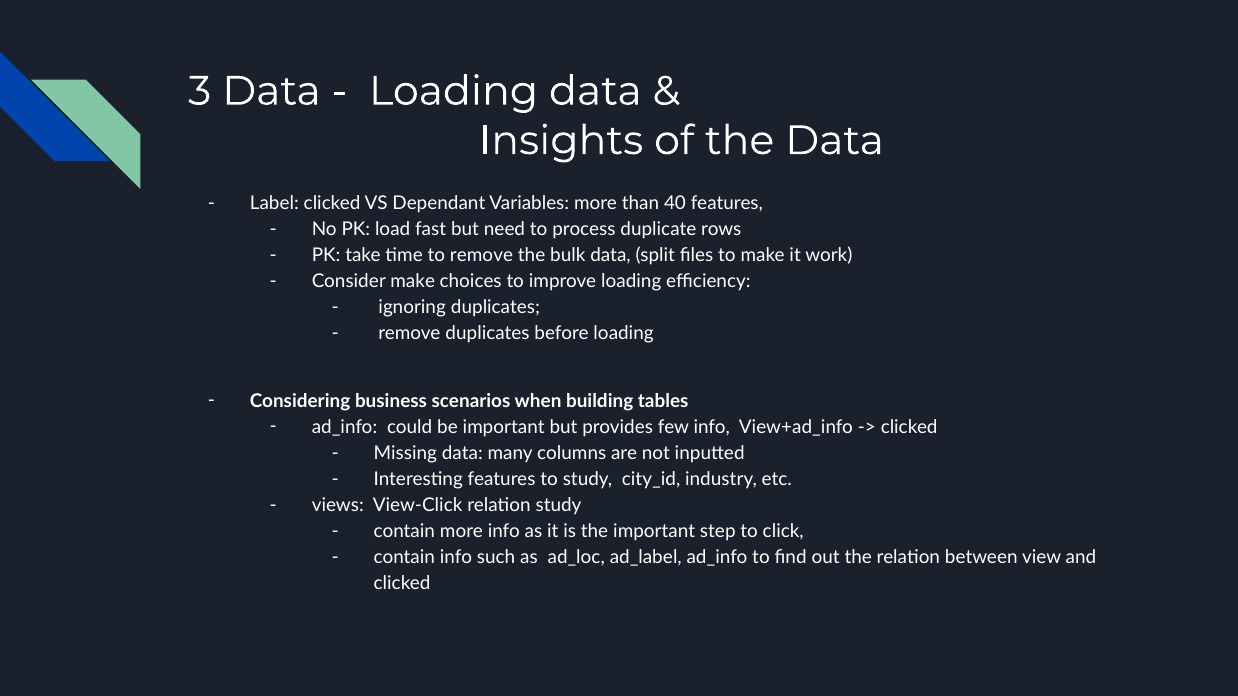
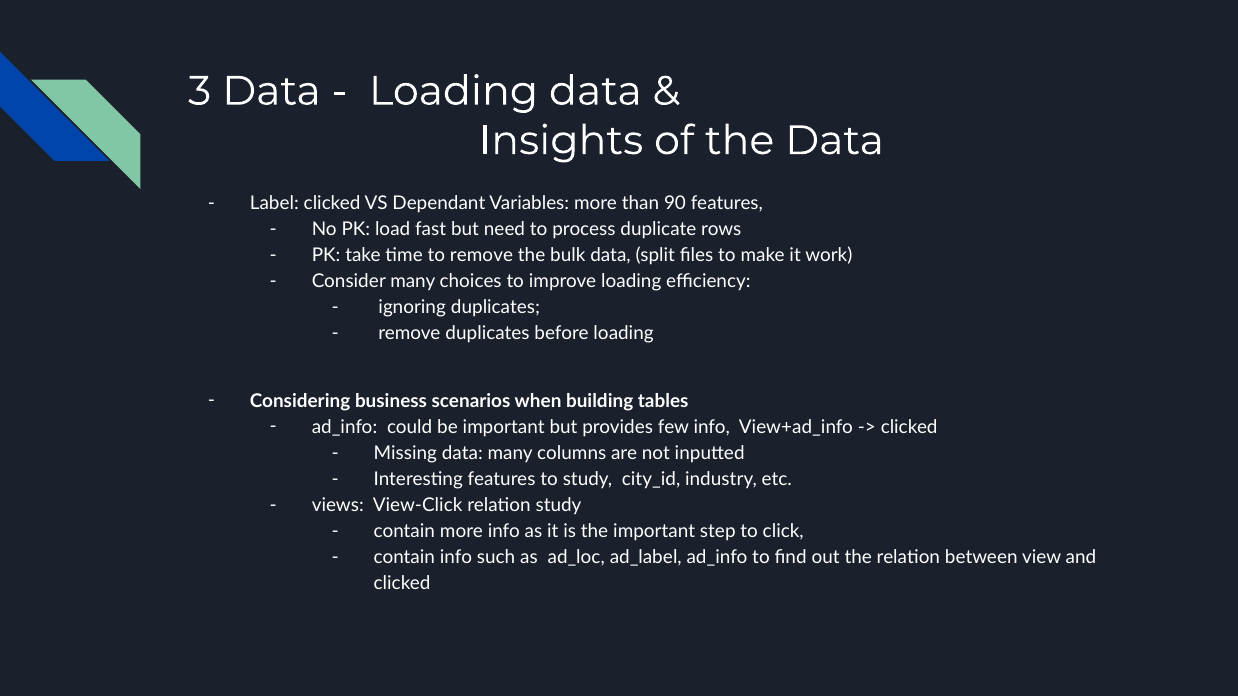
40: 40 -> 90
Consider make: make -> many
